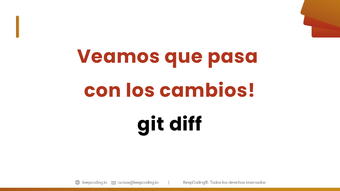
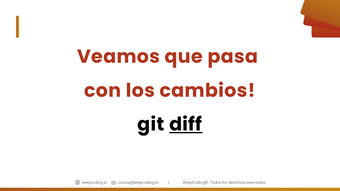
diff underline: none -> present
